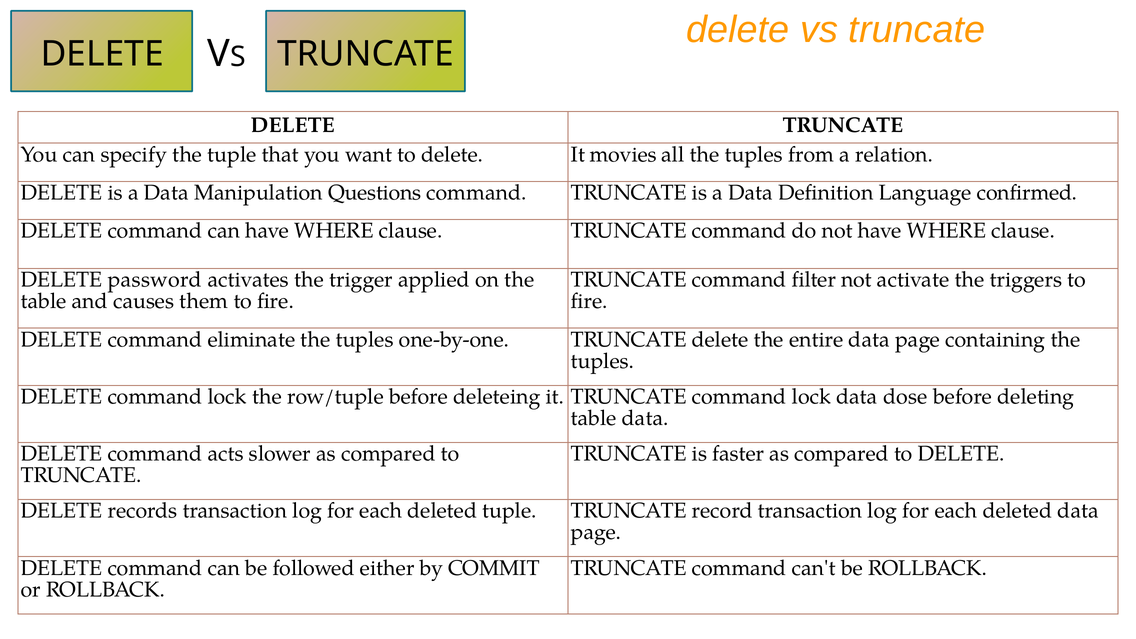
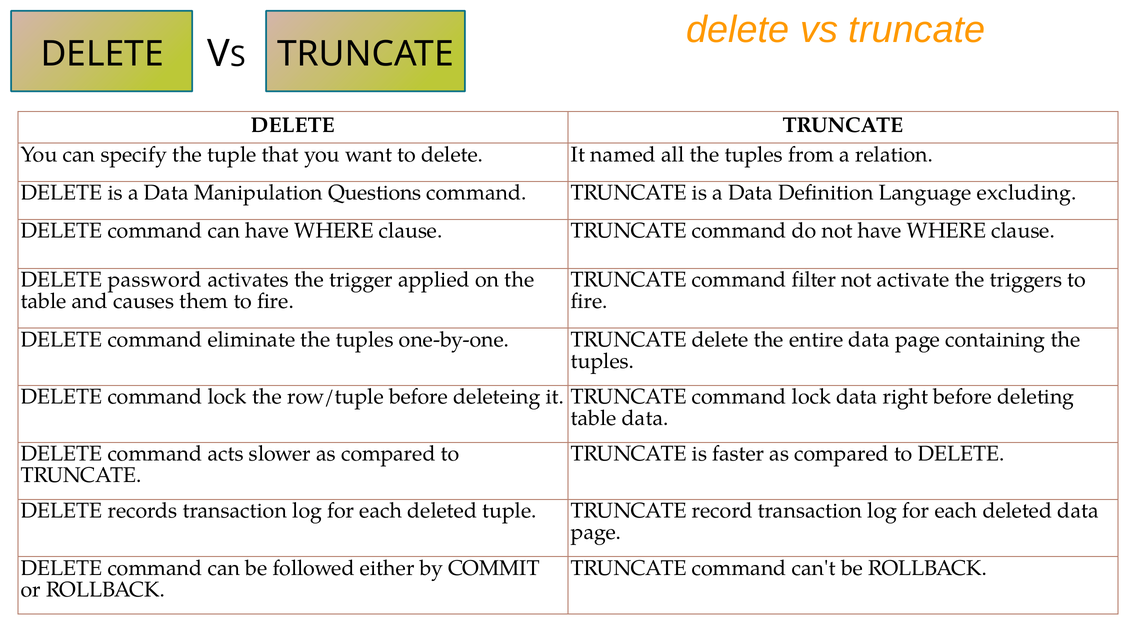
movies: movies -> named
confirmed: confirmed -> excluding
dose: dose -> right
